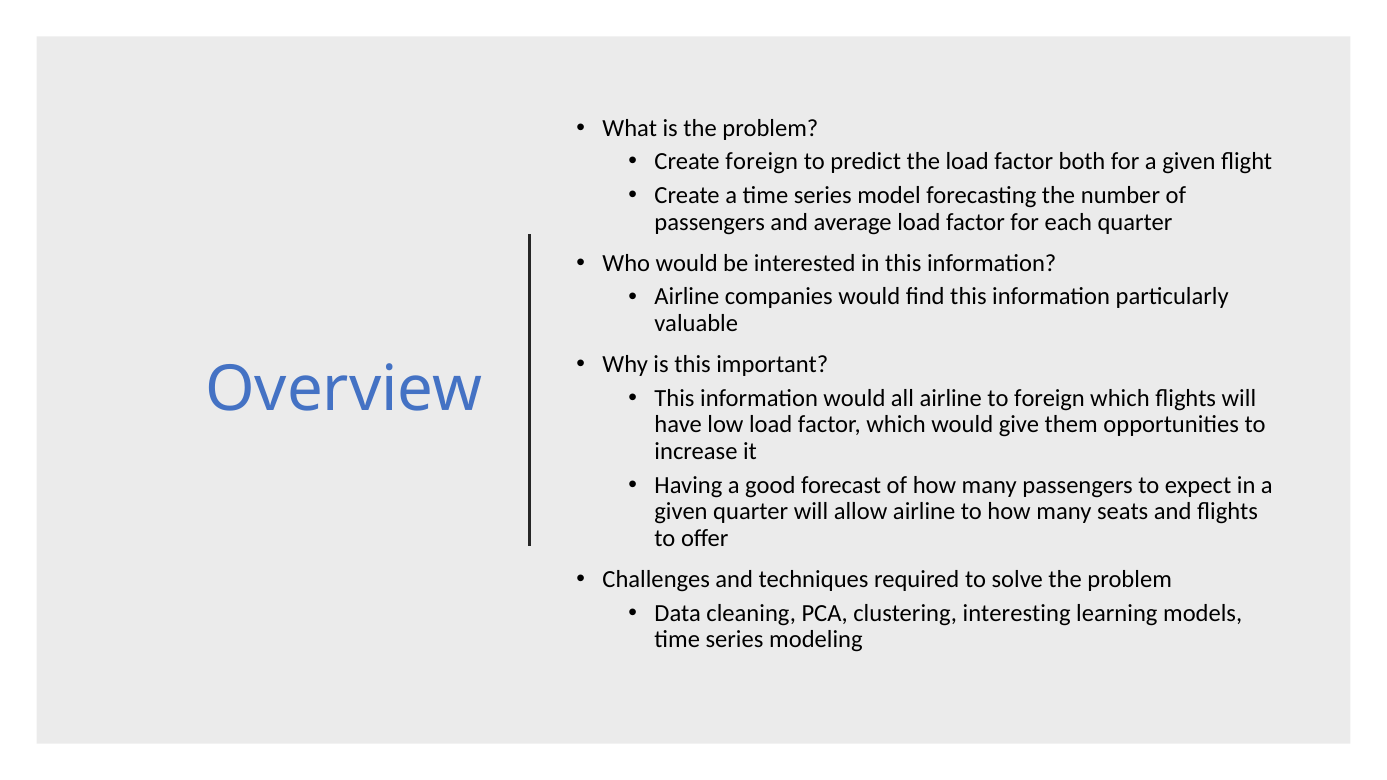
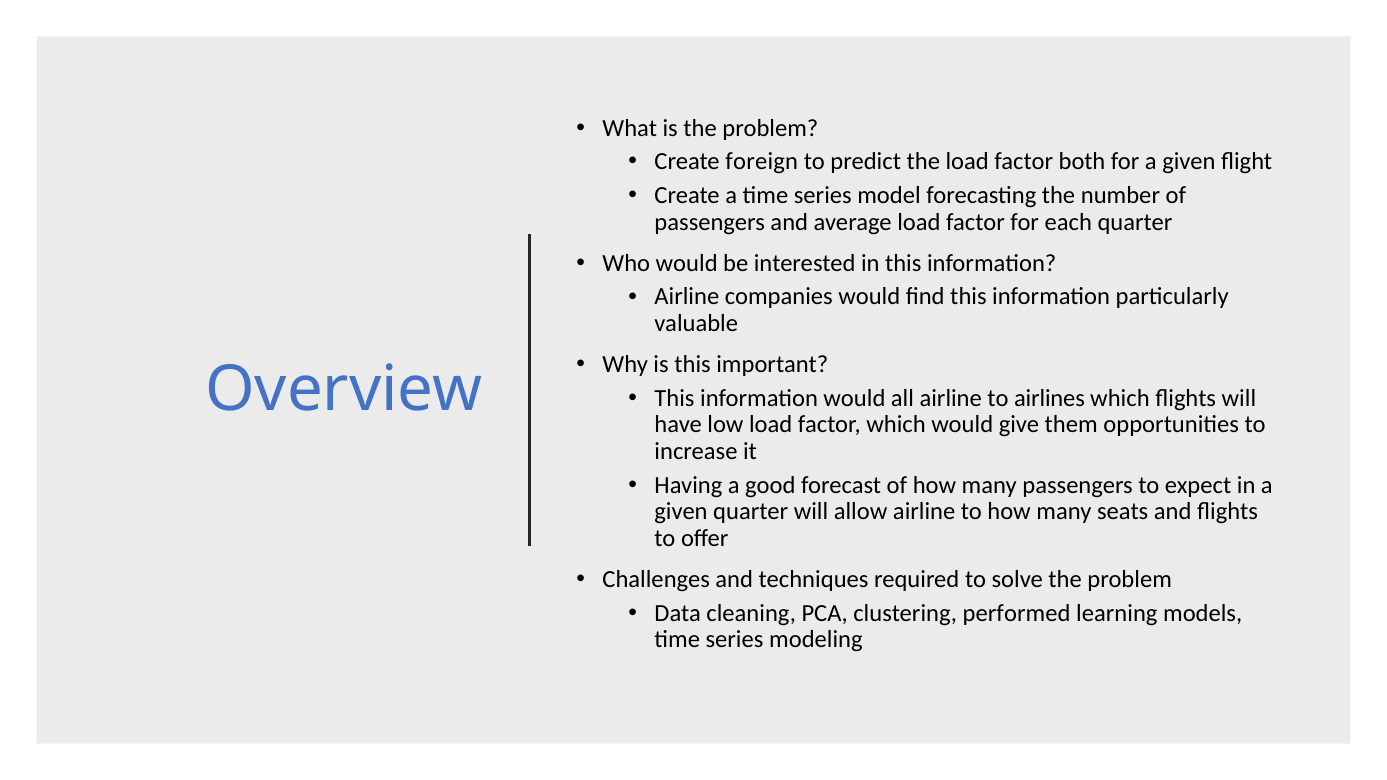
to foreign: foreign -> airlines
interesting: interesting -> performed
